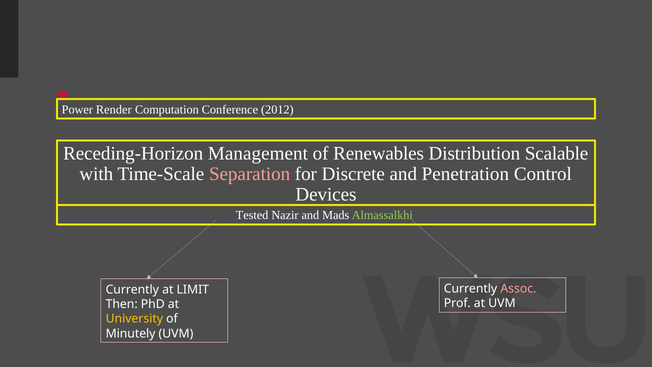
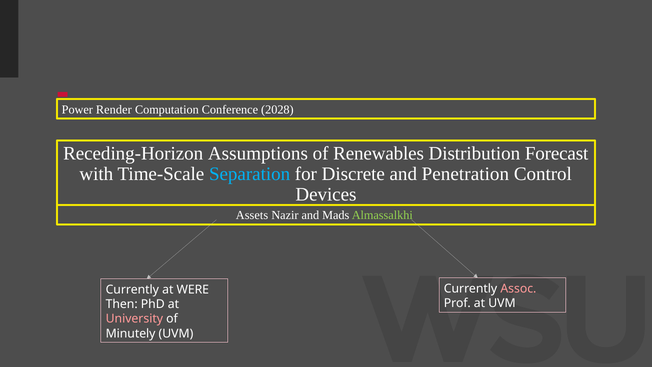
2012: 2012 -> 2028
Management: Management -> Assumptions
Scalable: Scalable -> Forecast
Separation colour: pink -> light blue
Tested: Tested -> Assets
LIMIT: LIMIT -> WERE
University colour: yellow -> pink
